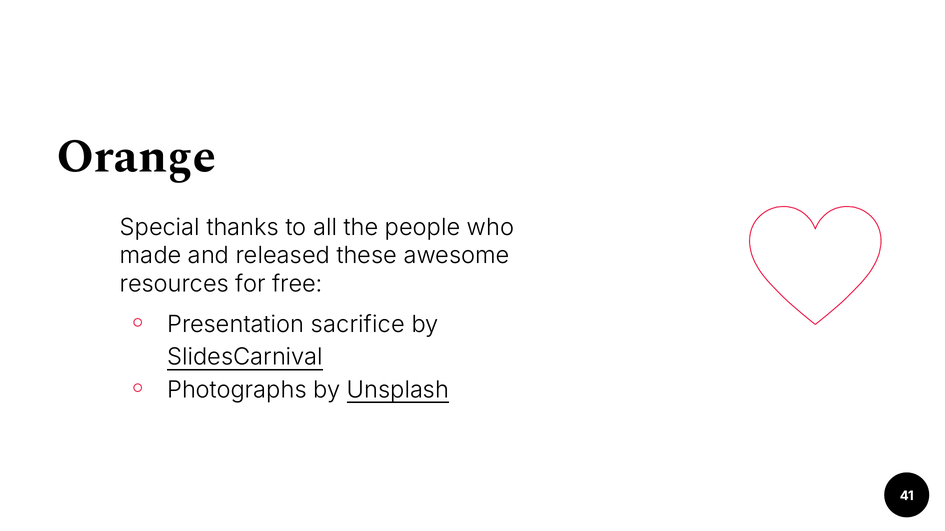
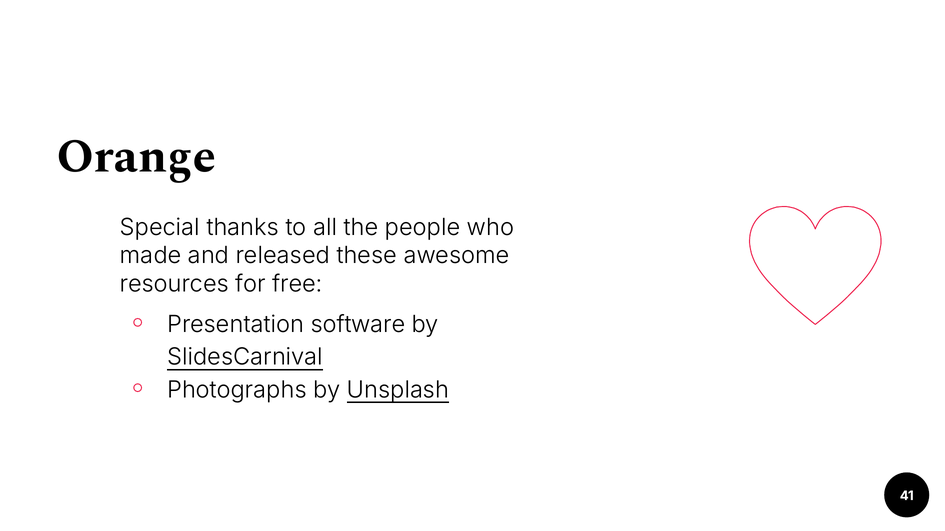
sacrifice: sacrifice -> software
